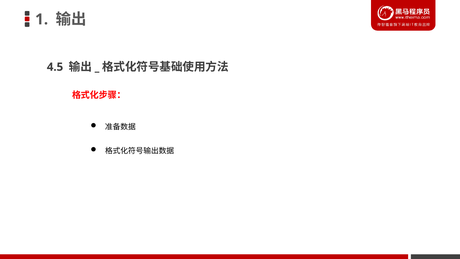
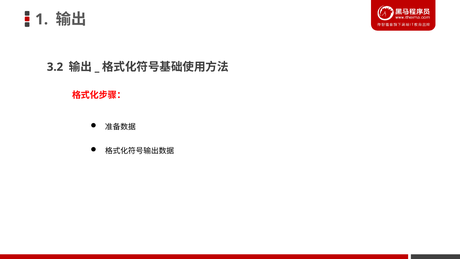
4.5: 4.5 -> 3.2
